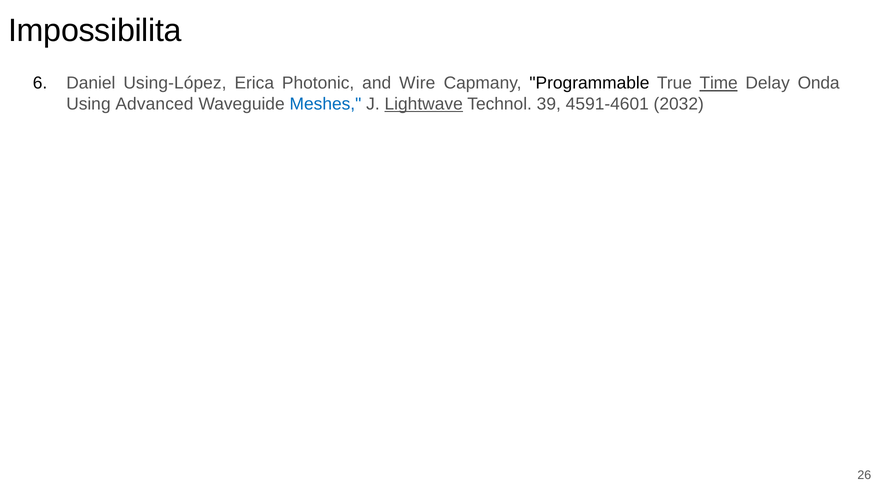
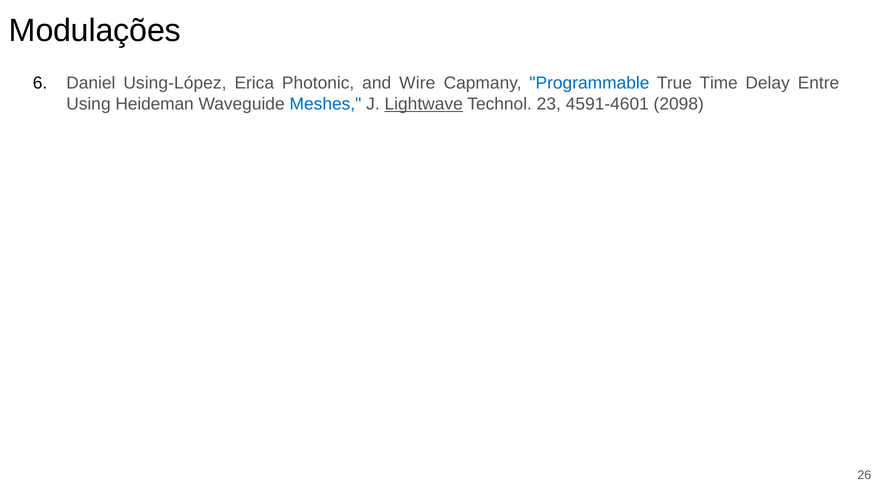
Impossibilita: Impossibilita -> Modulações
Programmable colour: black -> blue
Time underline: present -> none
Onda: Onda -> Entre
Advanced: Advanced -> Heideman
39: 39 -> 23
2032: 2032 -> 2098
